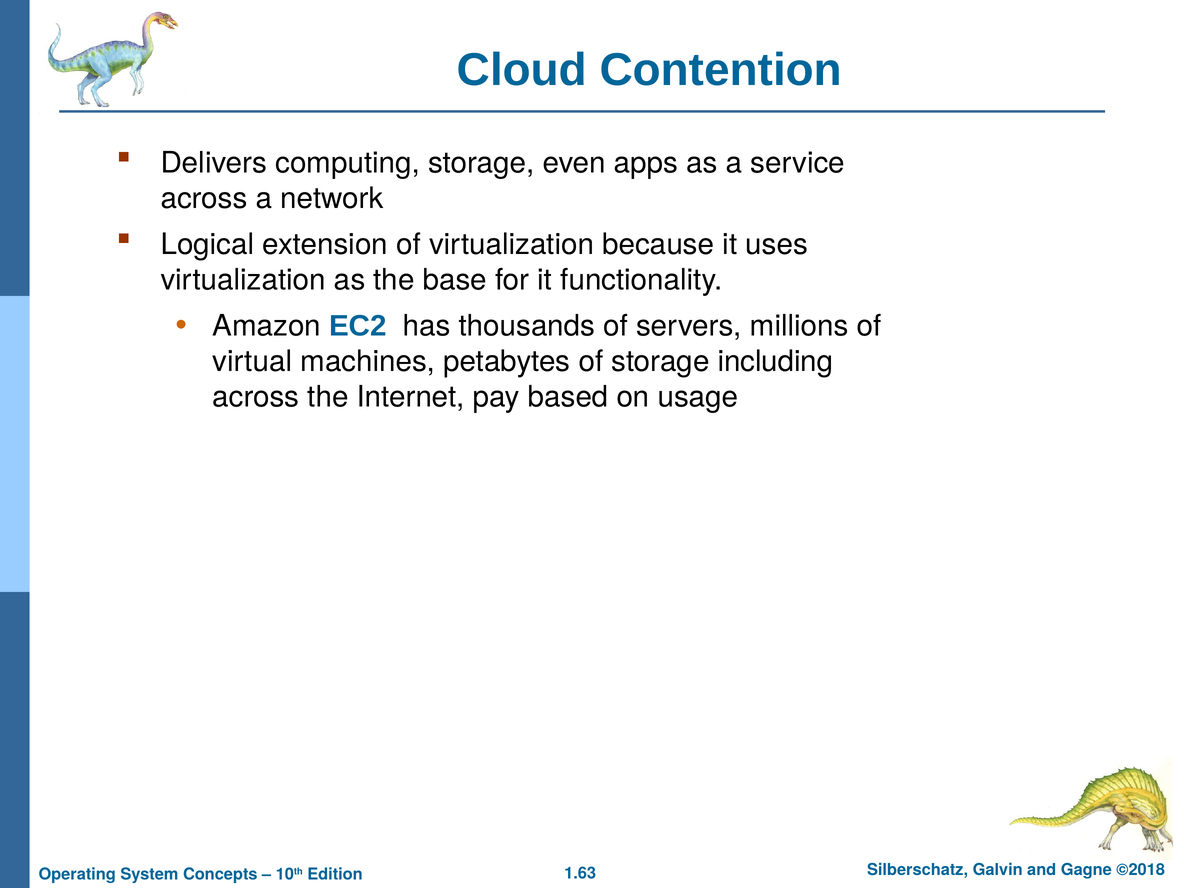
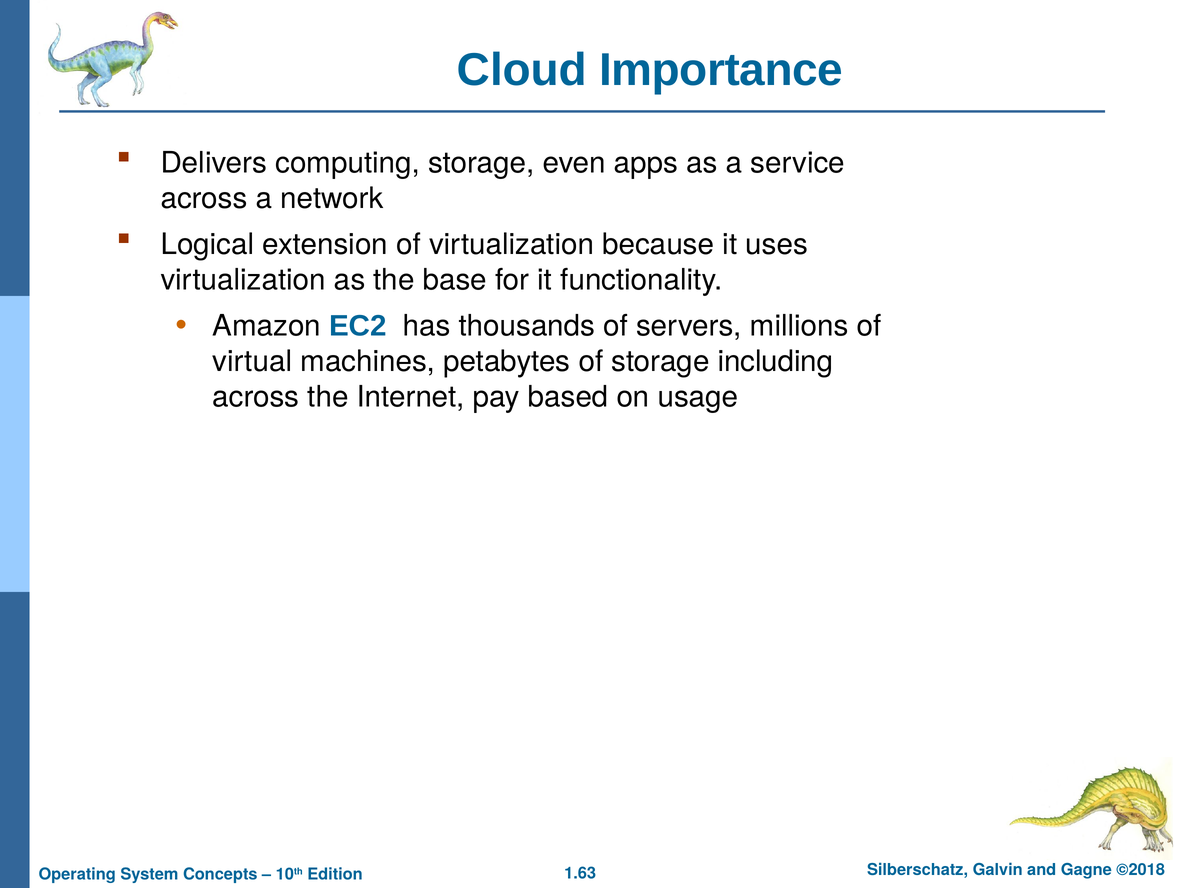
Contention: Contention -> Importance
